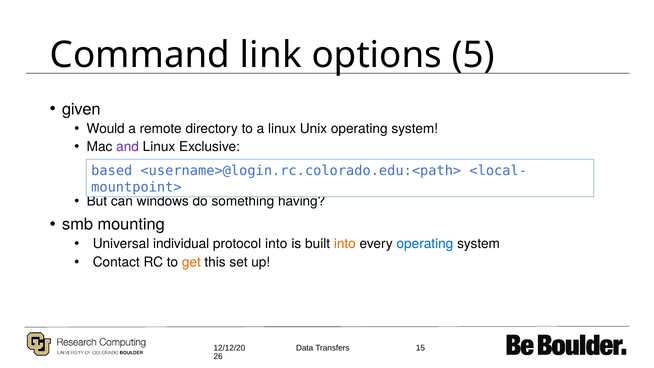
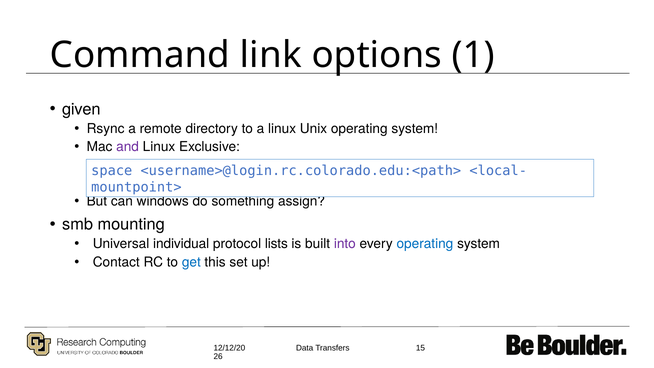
5: 5 -> 1
Would: Would -> Rsync
based: based -> space
having: having -> assign
protocol into: into -> lists
into at (345, 244) colour: orange -> purple
get colour: orange -> blue
